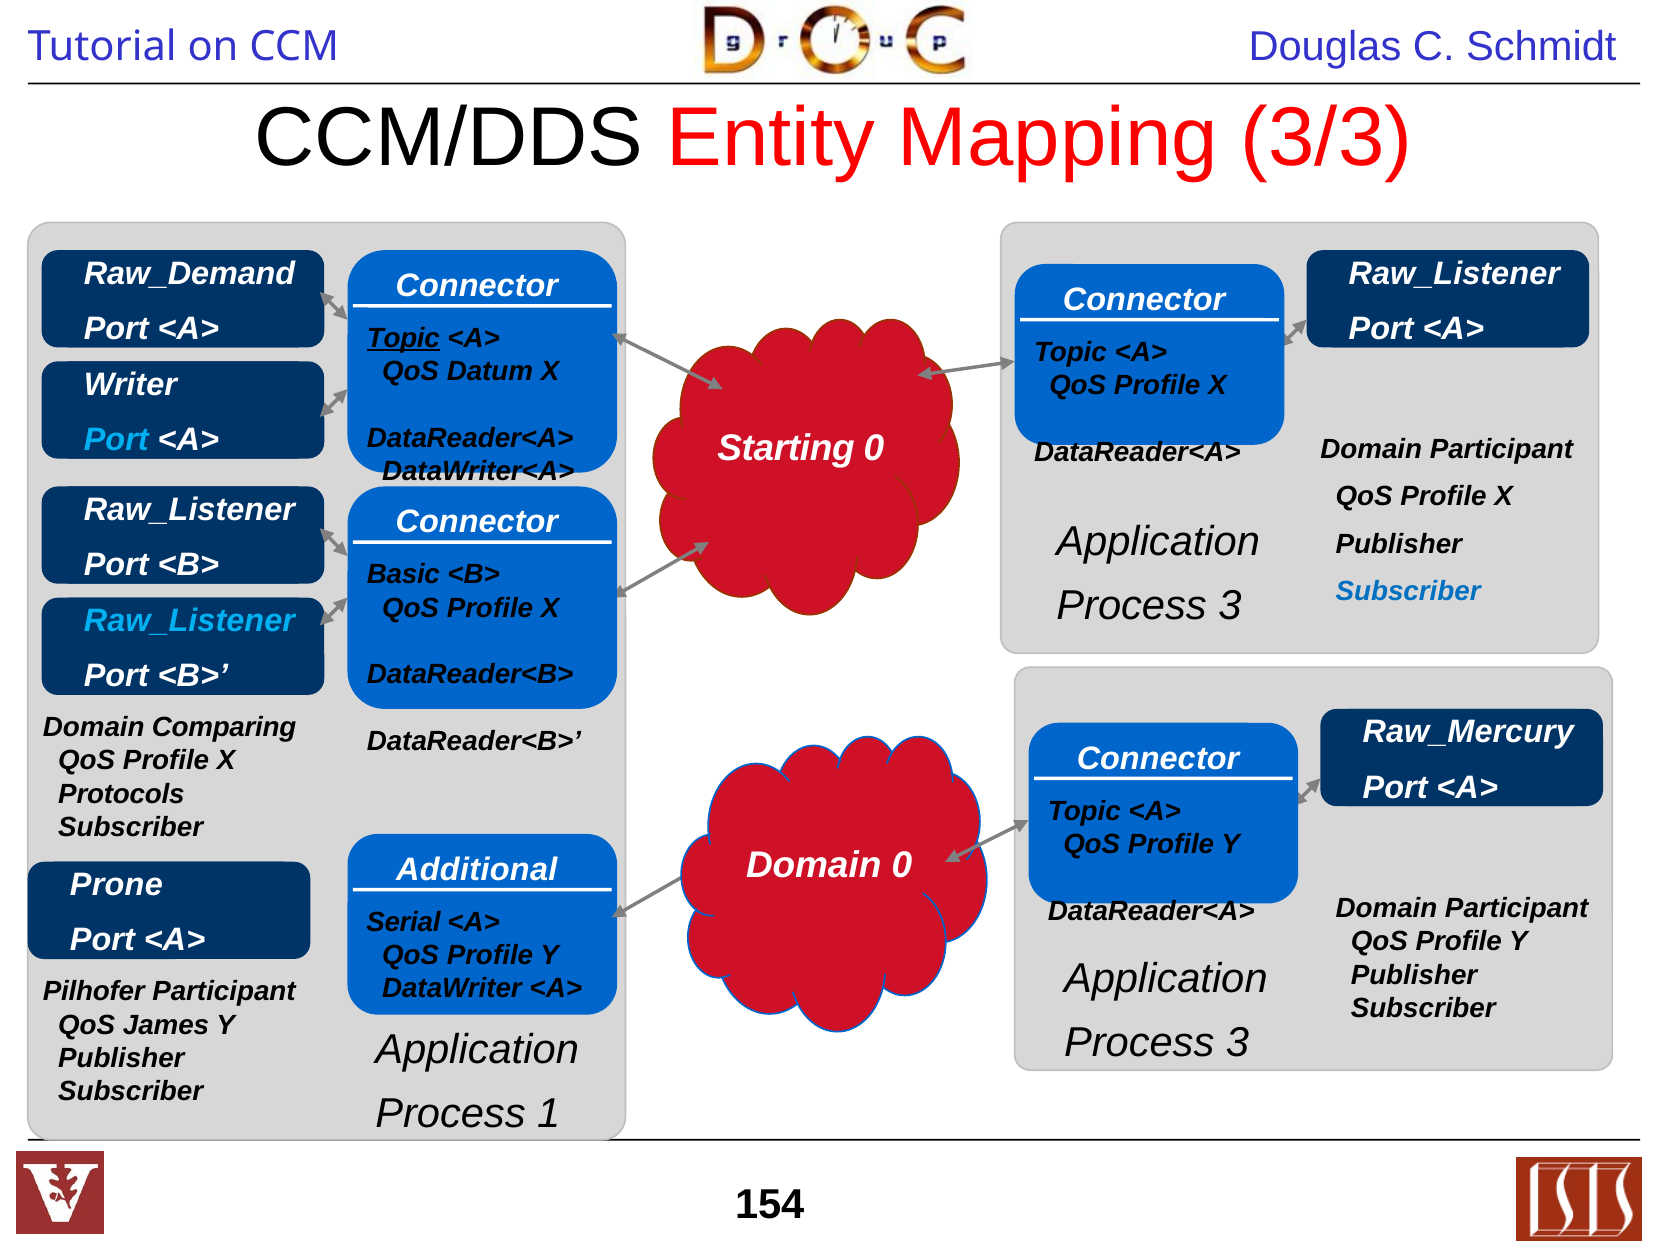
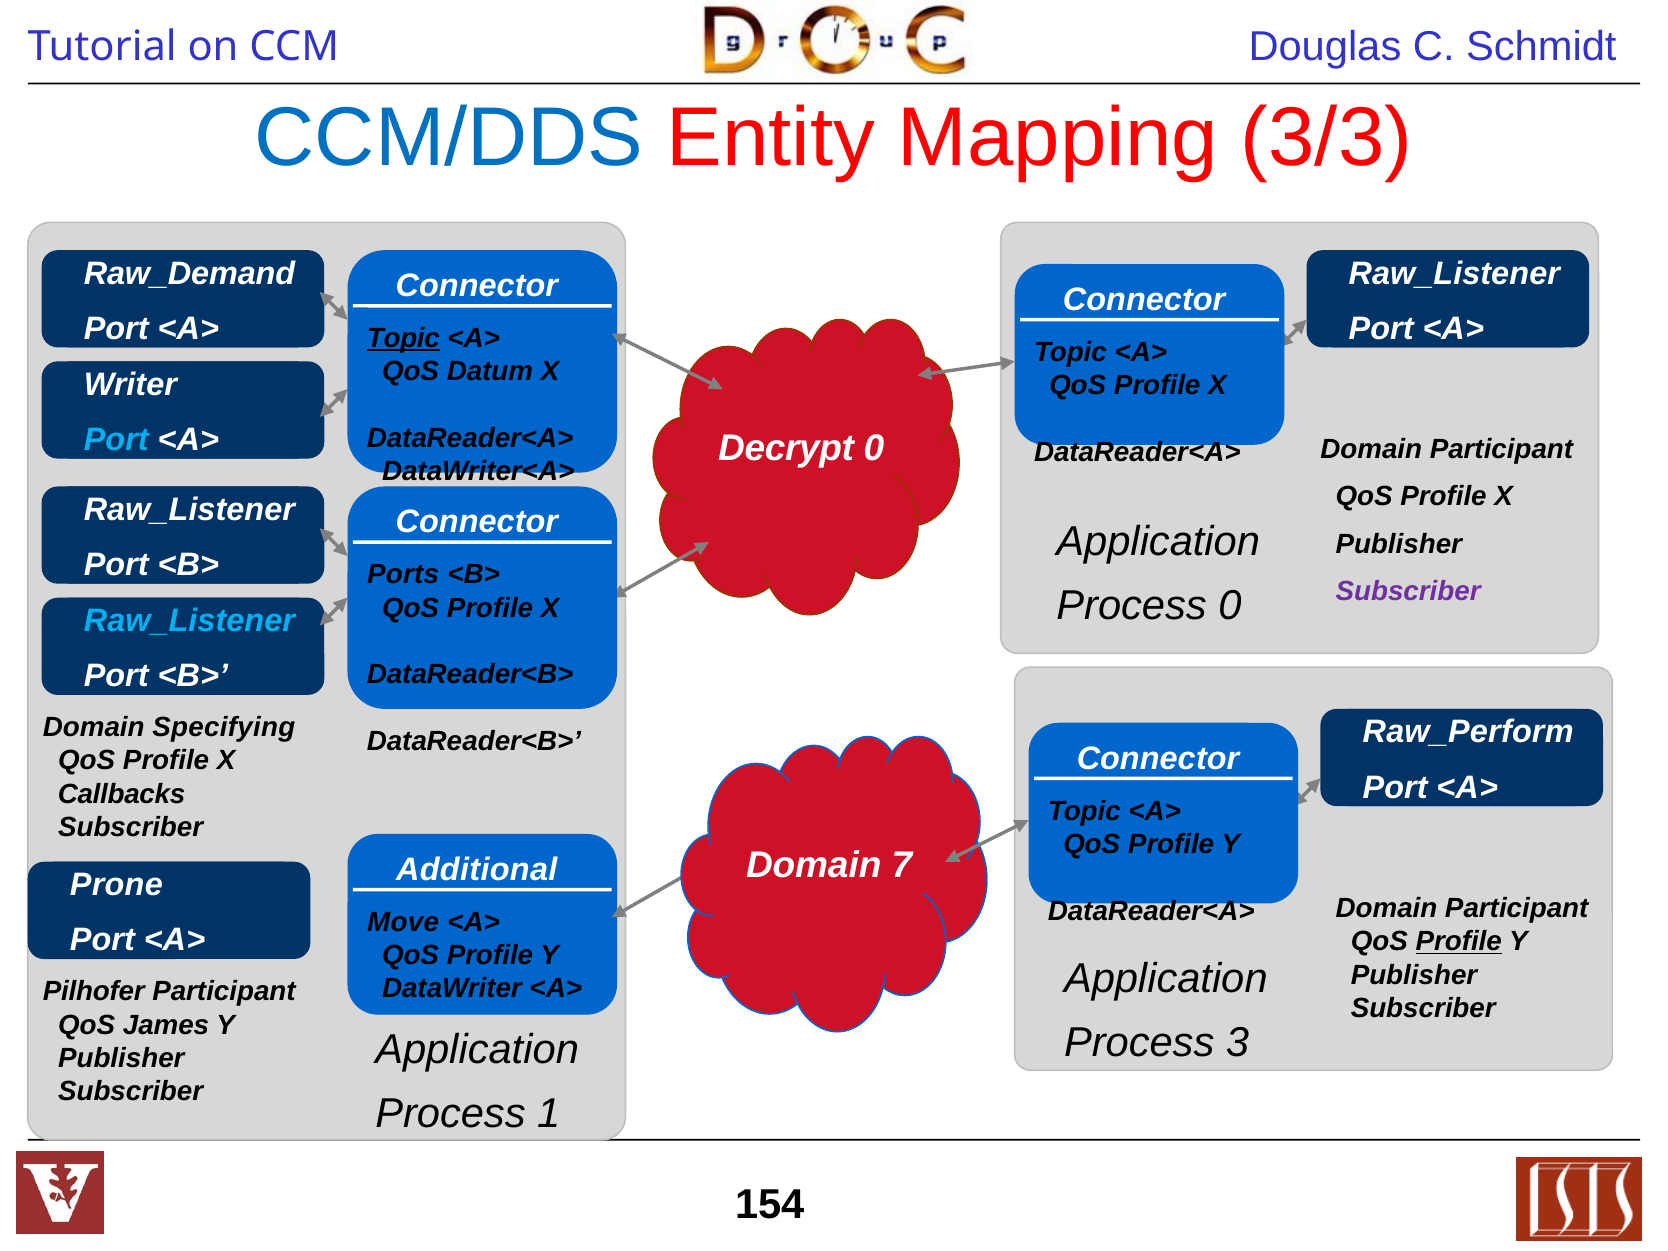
CCM/DDS colour: black -> blue
Starting: Starting -> Decrypt
Basic: Basic -> Ports
Subscriber at (1408, 591) colour: blue -> purple
3 at (1230, 606): 3 -> 0
Comparing: Comparing -> Specifying
Raw_Mercury: Raw_Mercury -> Raw_Perform
Protocols: Protocols -> Callbacks
Domain 0: 0 -> 7
Serial: Serial -> Move
Profile at (1459, 942) underline: none -> present
